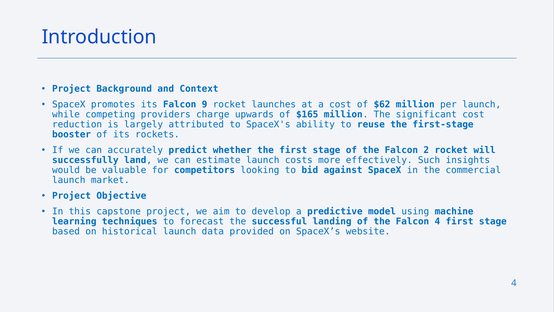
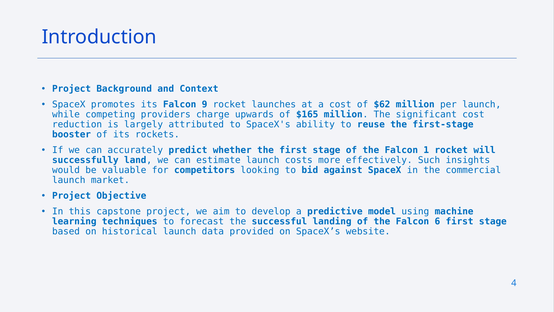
2: 2 -> 1
Falcon 4: 4 -> 6
